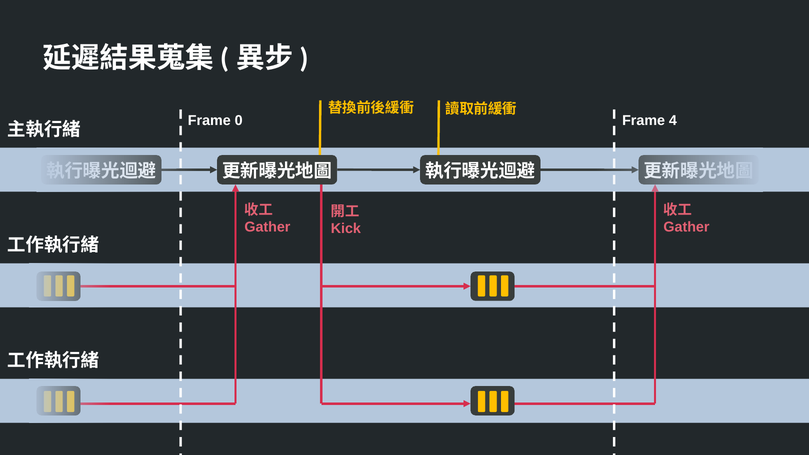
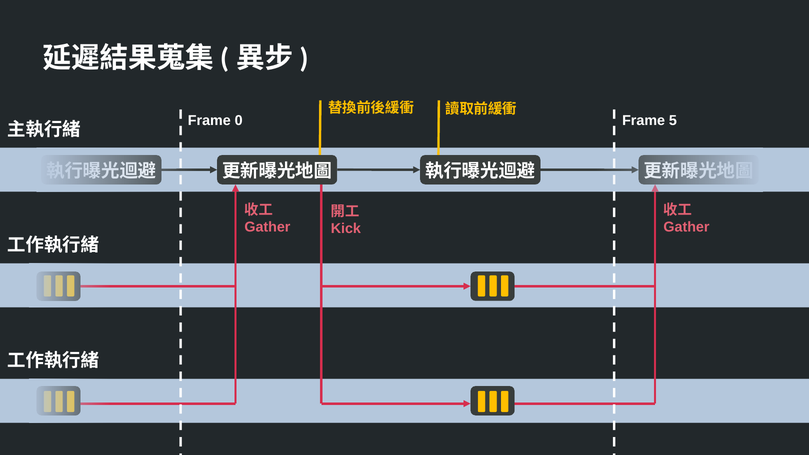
4: 4 -> 5
